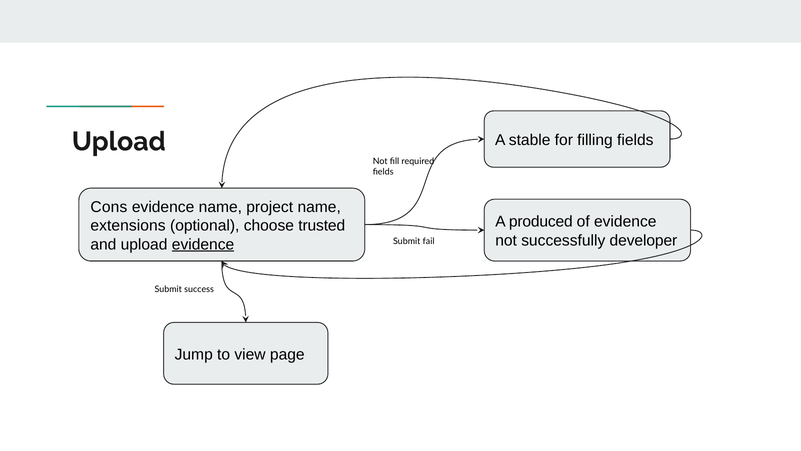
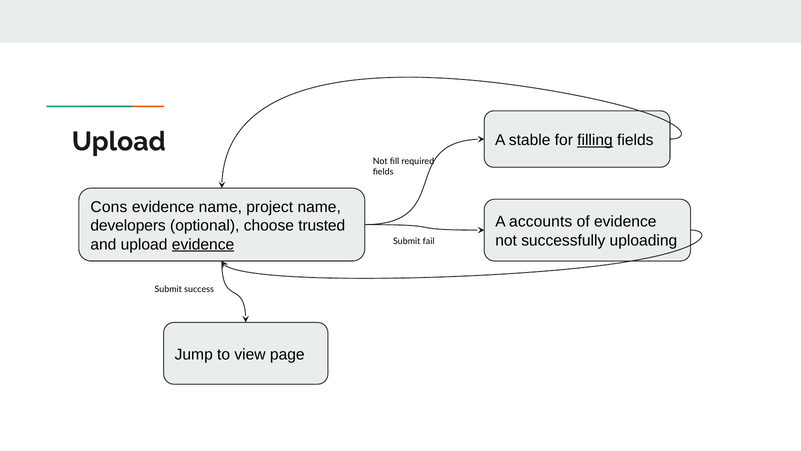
filling underline: none -> present
produced: produced -> accounts
extensions: extensions -> developers
developer: developer -> uploading
